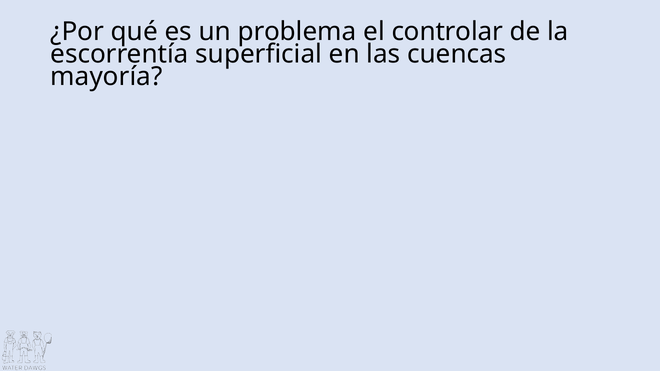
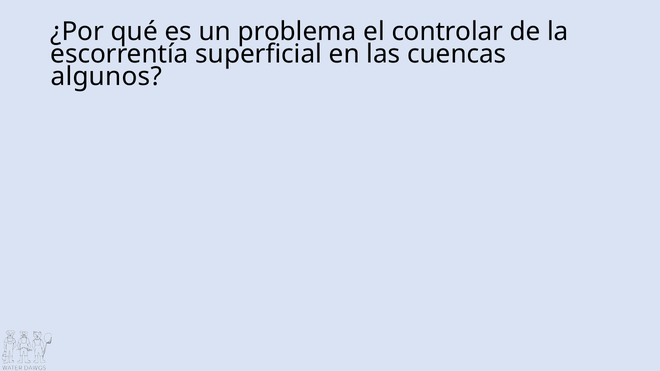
mayoría: mayoría -> algunos
